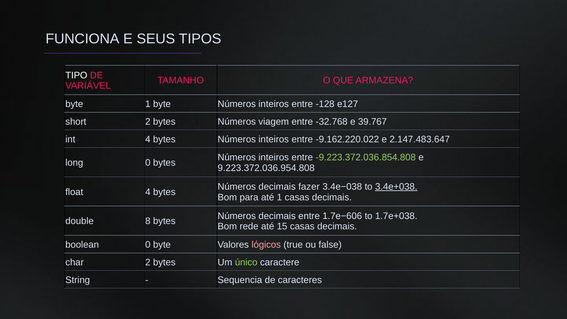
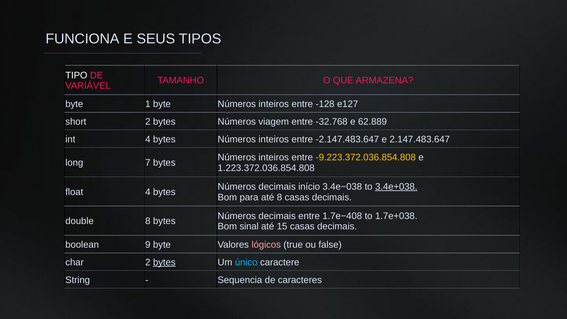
39.767: 39.767 -> 62.889
-9.162.220.022: -9.162.220.022 -> -2.147.483.647
-9.223.372.036.854.808 colour: light green -> yellow
long 0: 0 -> 7
9.223.372.036.954.808: 9.223.372.036.954.808 -> 1.223.372.036.854.808
fazer: fazer -> início
até 1: 1 -> 8
1.7e−606: 1.7e−606 -> 1.7e−408
rede: rede -> sinal
boolean 0: 0 -> 9
bytes at (164, 262) underline: none -> present
único colour: light green -> light blue
